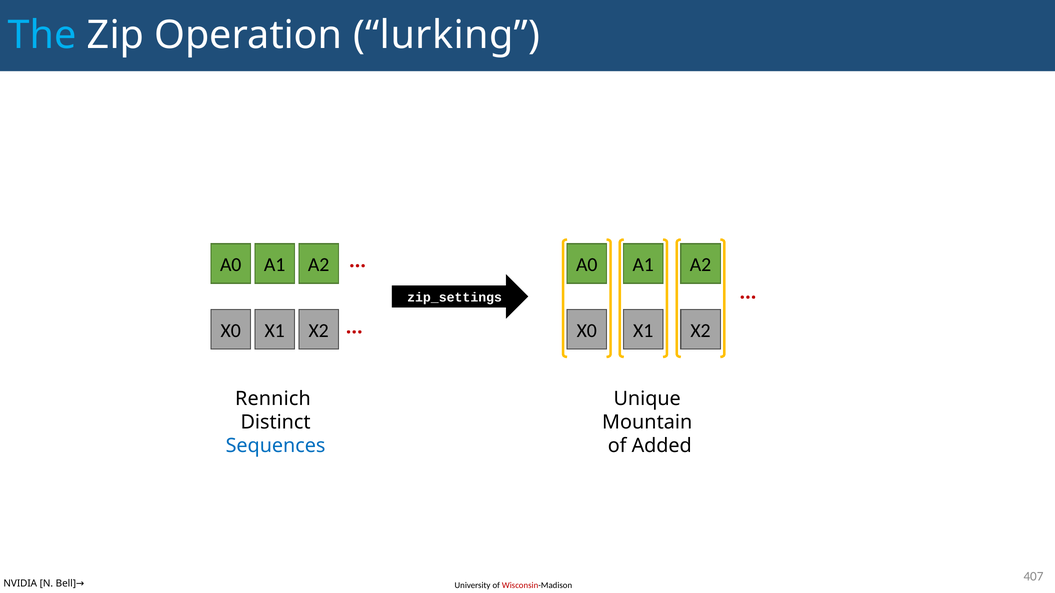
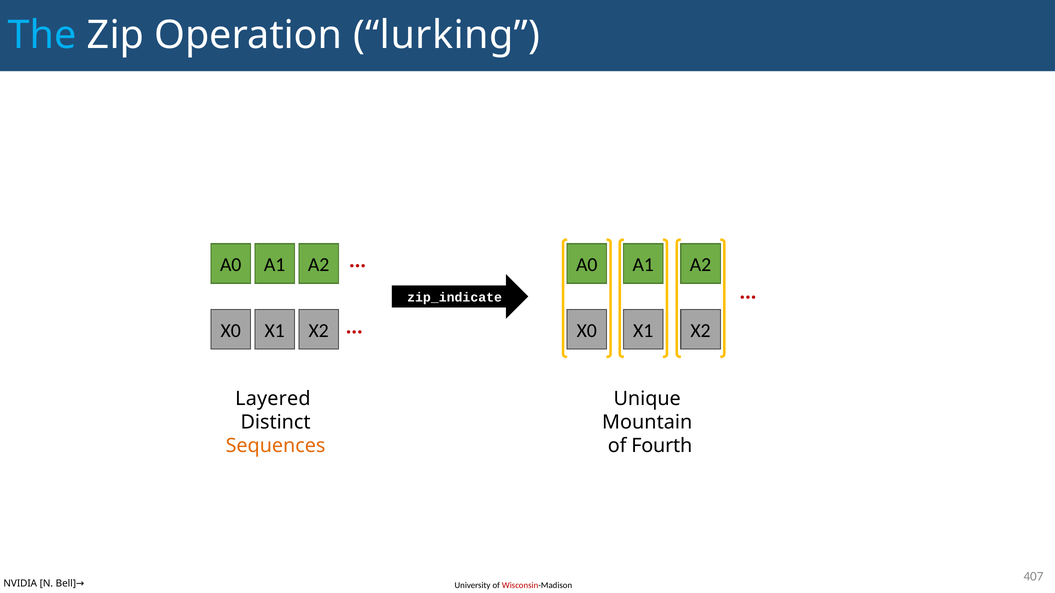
zip_settings: zip_settings -> zip_indicate
Rennich: Rennich -> Layered
Sequences colour: blue -> orange
Added: Added -> Fourth
